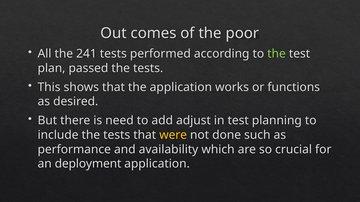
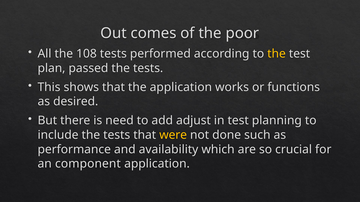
241: 241 -> 108
the at (277, 54) colour: light green -> yellow
deployment: deployment -> component
